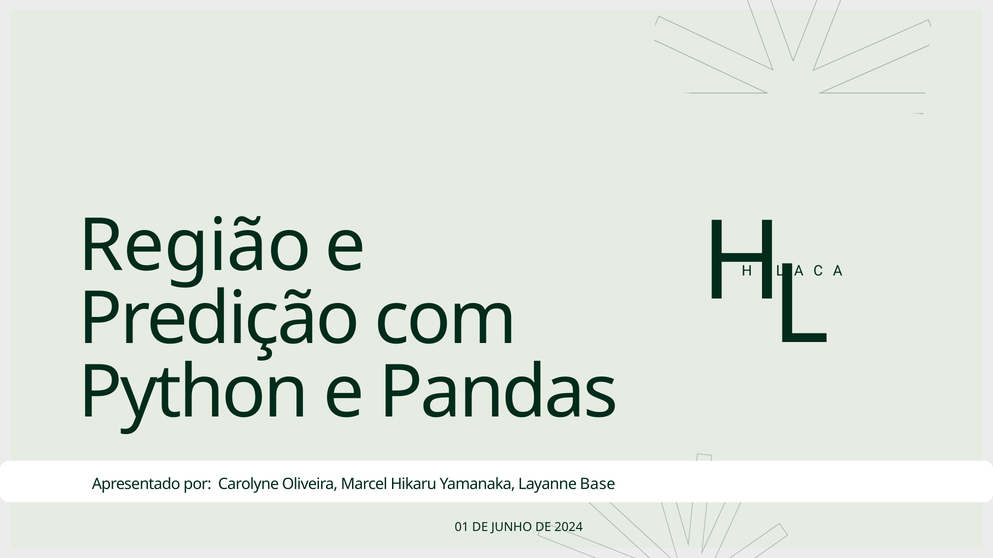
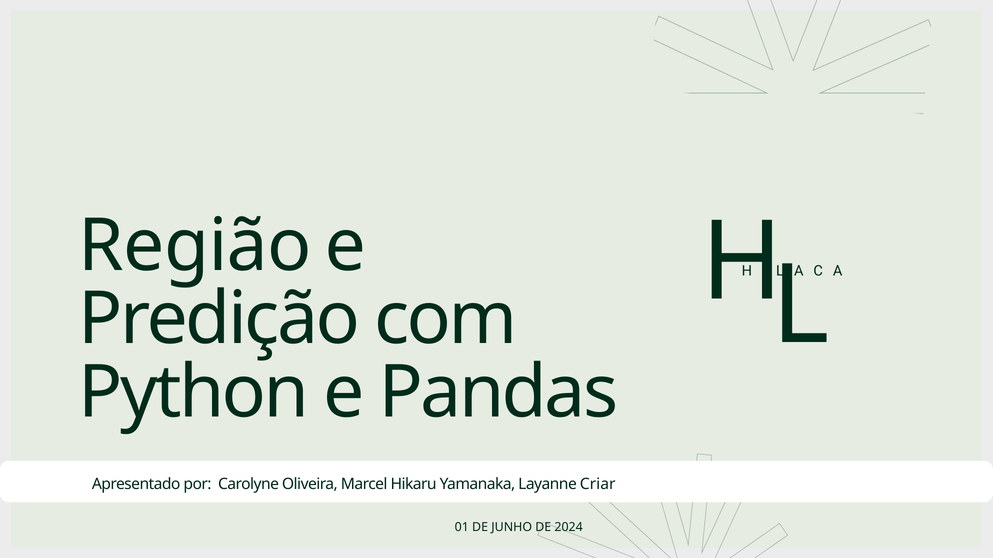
Base: Base -> Criar
